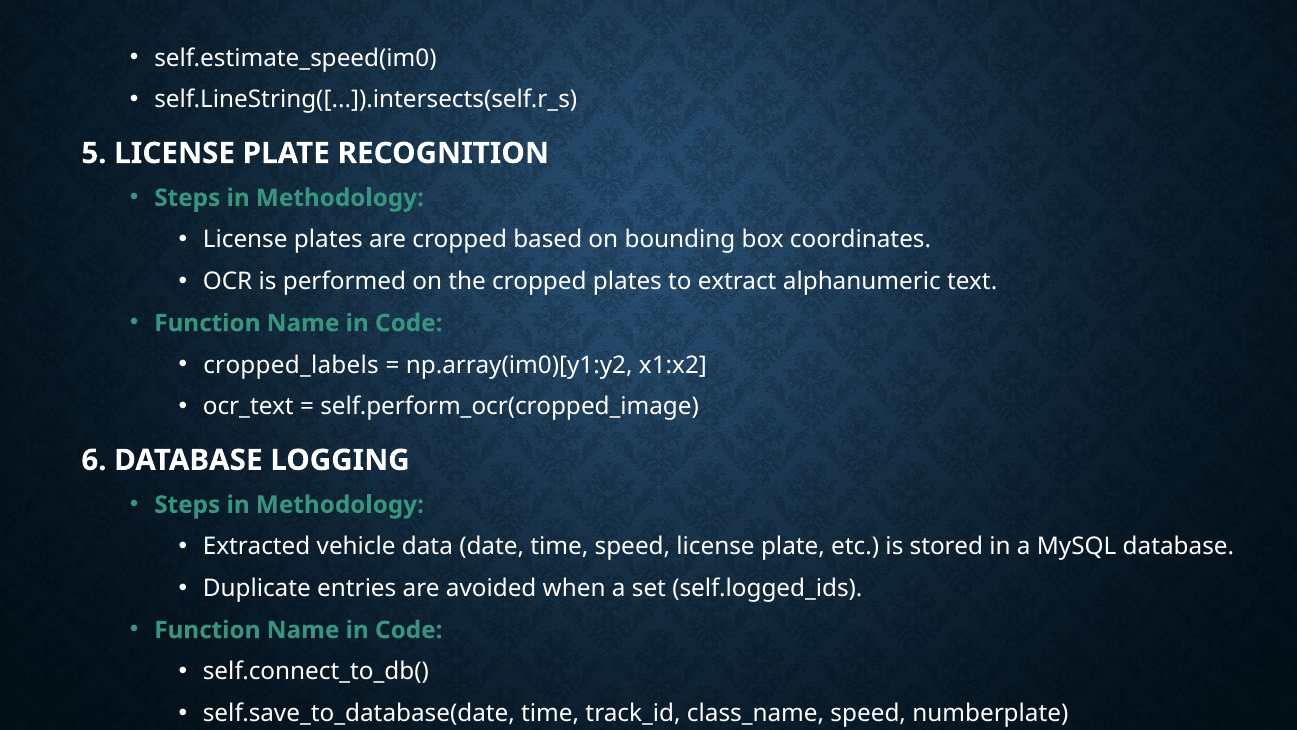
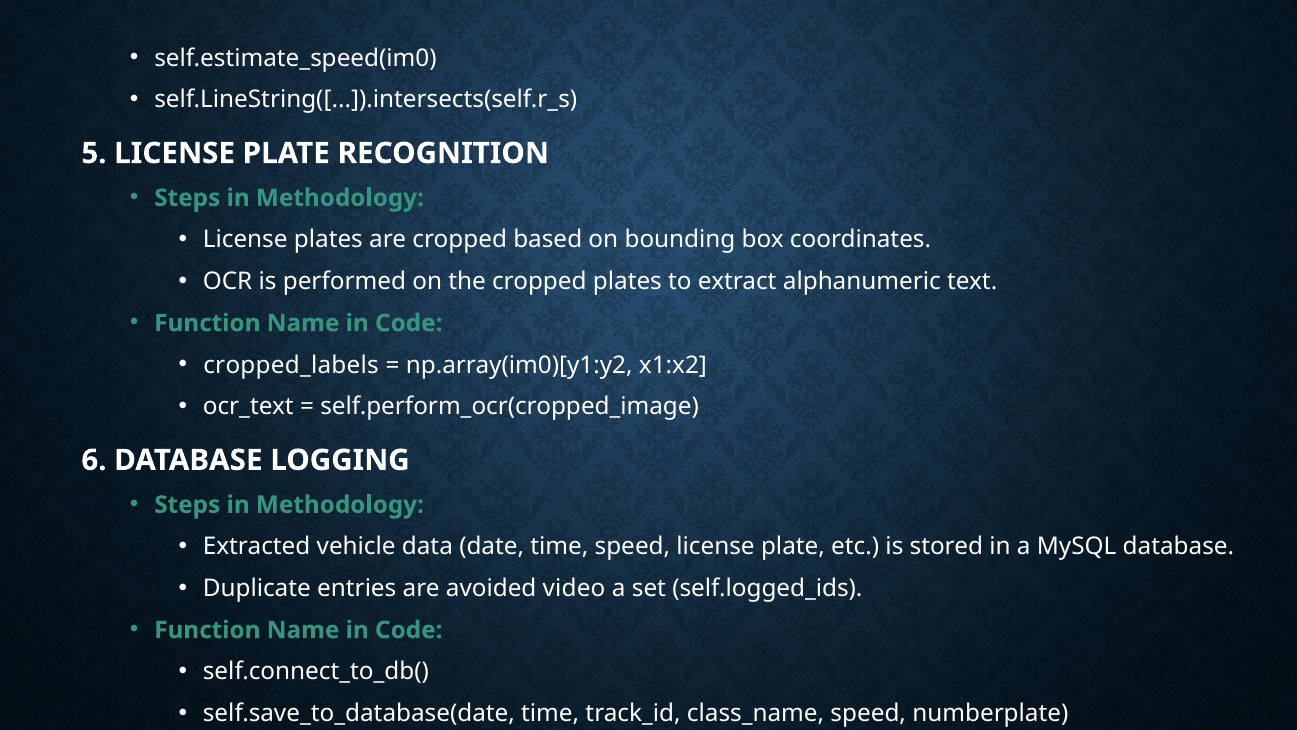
when: when -> video
